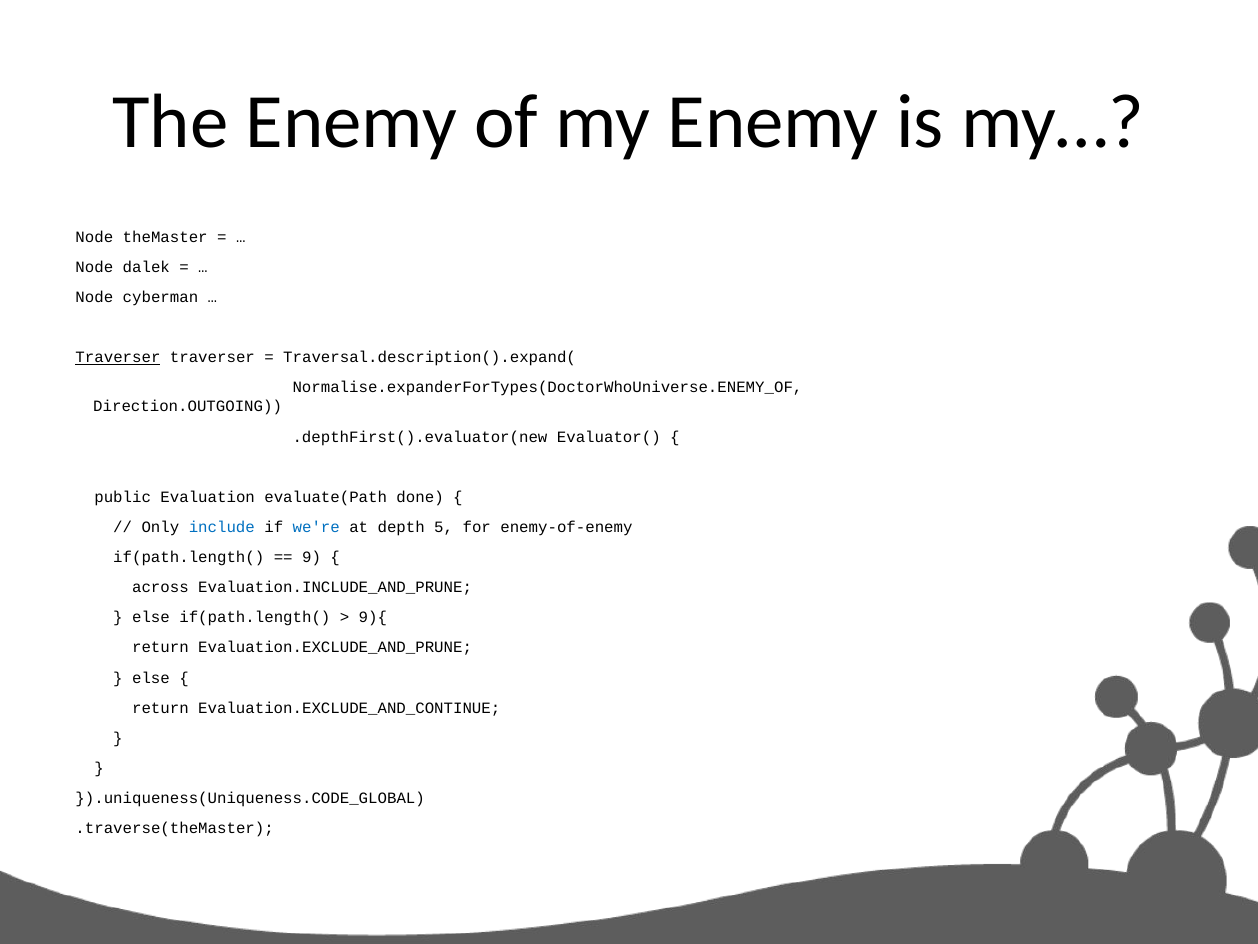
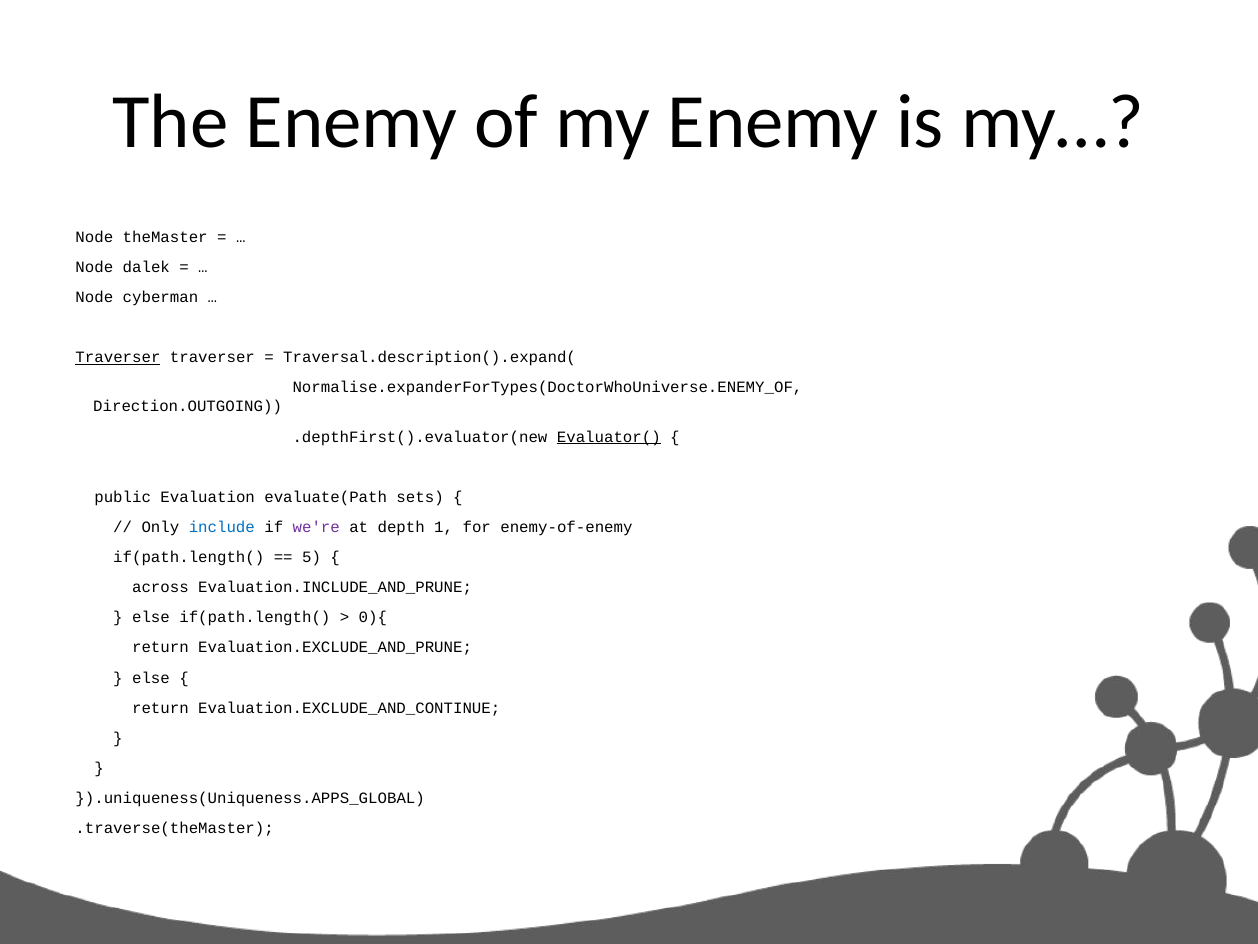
Evaluator( underline: none -> present
done: done -> sets
we're colour: blue -> purple
5: 5 -> 1
9: 9 -> 5
9){: 9){ -> 0){
}).uniqueness(Uniqueness.CODE_GLOBAL: }).uniqueness(Uniqueness.CODE_GLOBAL -> }).uniqueness(Uniqueness.APPS_GLOBAL
